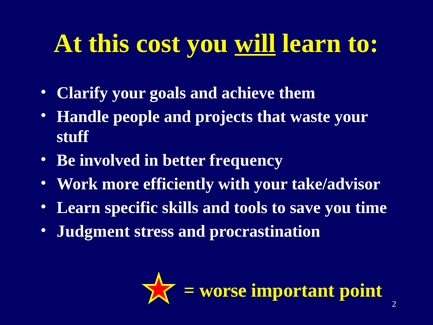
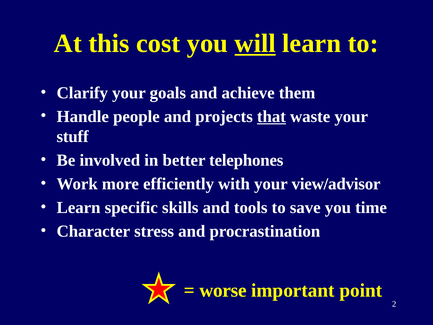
that underline: none -> present
frequency: frequency -> telephones
take/advisor: take/advisor -> view/advisor
Judgment: Judgment -> Character
